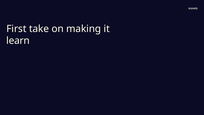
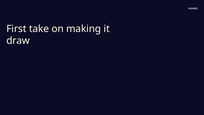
learn: learn -> draw
